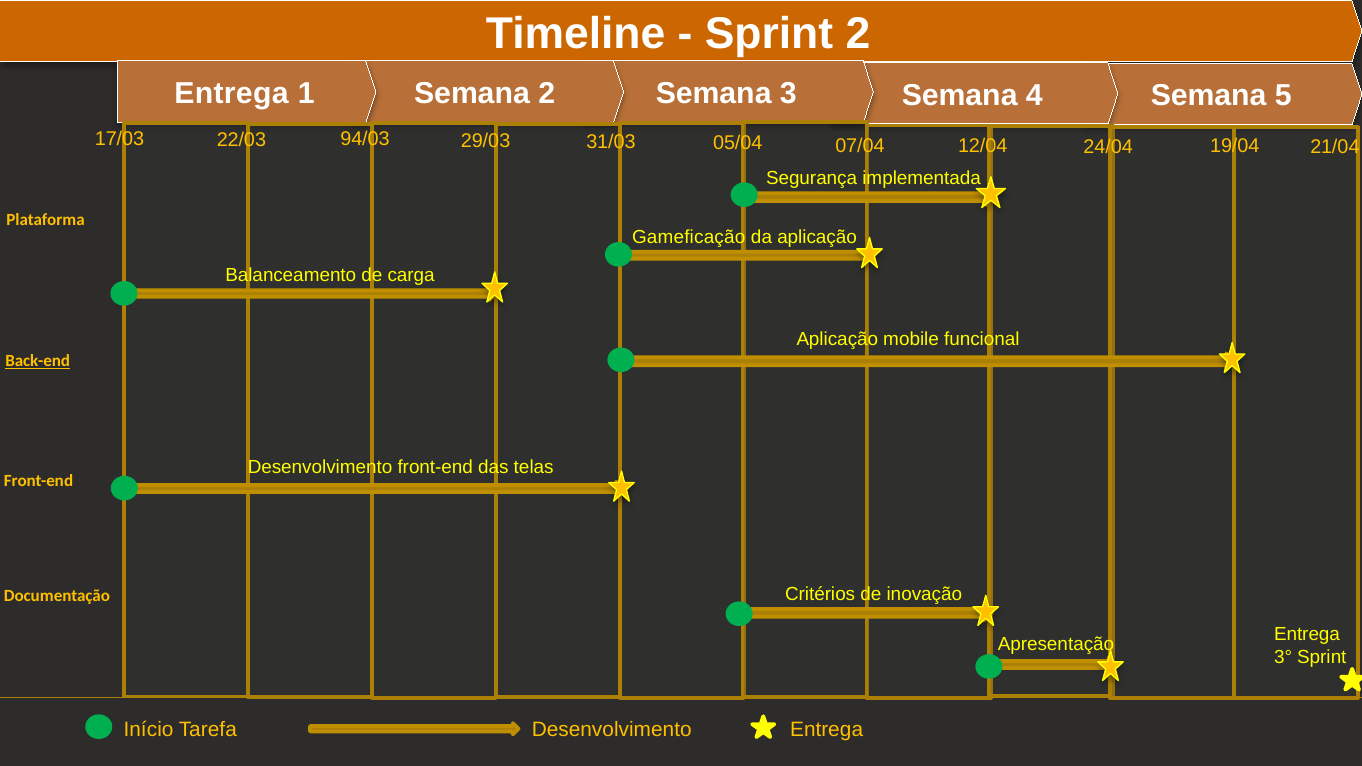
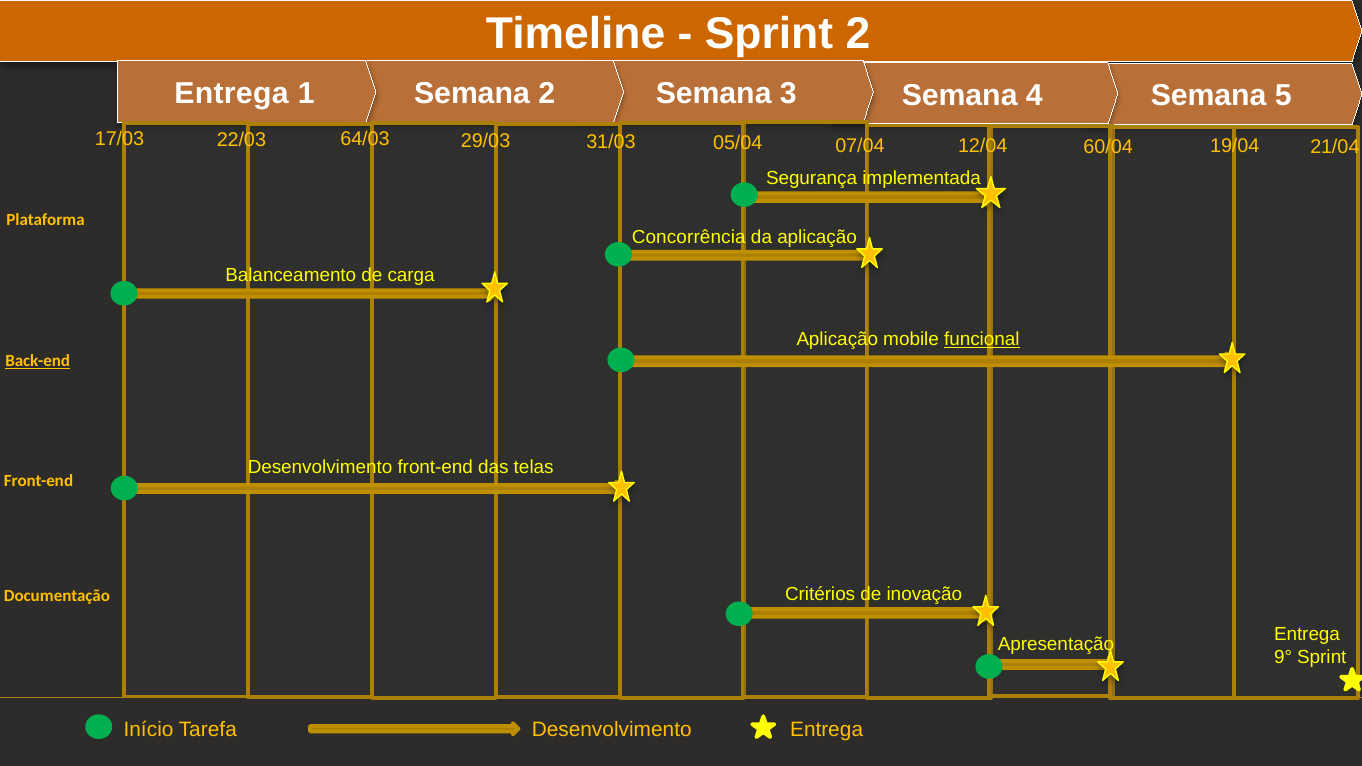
94/03: 94/03 -> 64/03
24/04: 24/04 -> 60/04
Gameficação: Gameficação -> Concorrência
funcional underline: none -> present
3°: 3° -> 9°
